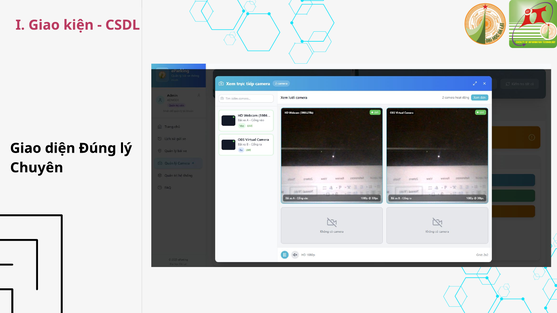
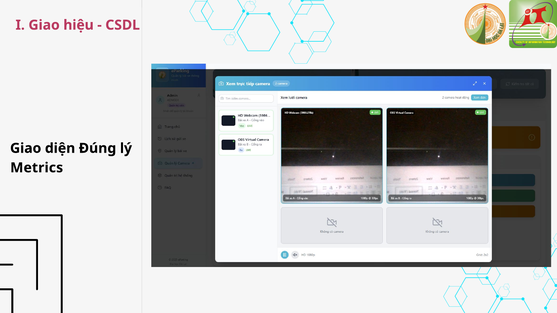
kiện: kiện -> hiệu
Chuyên: Chuyên -> Metrics
